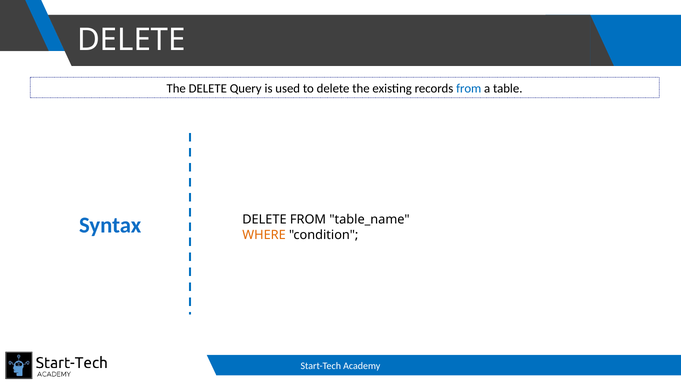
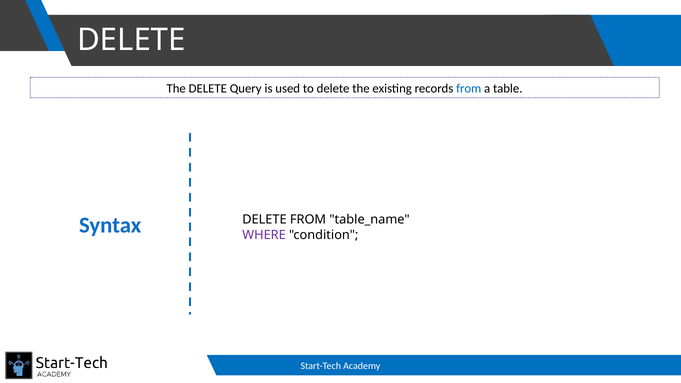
WHERE colour: orange -> purple
